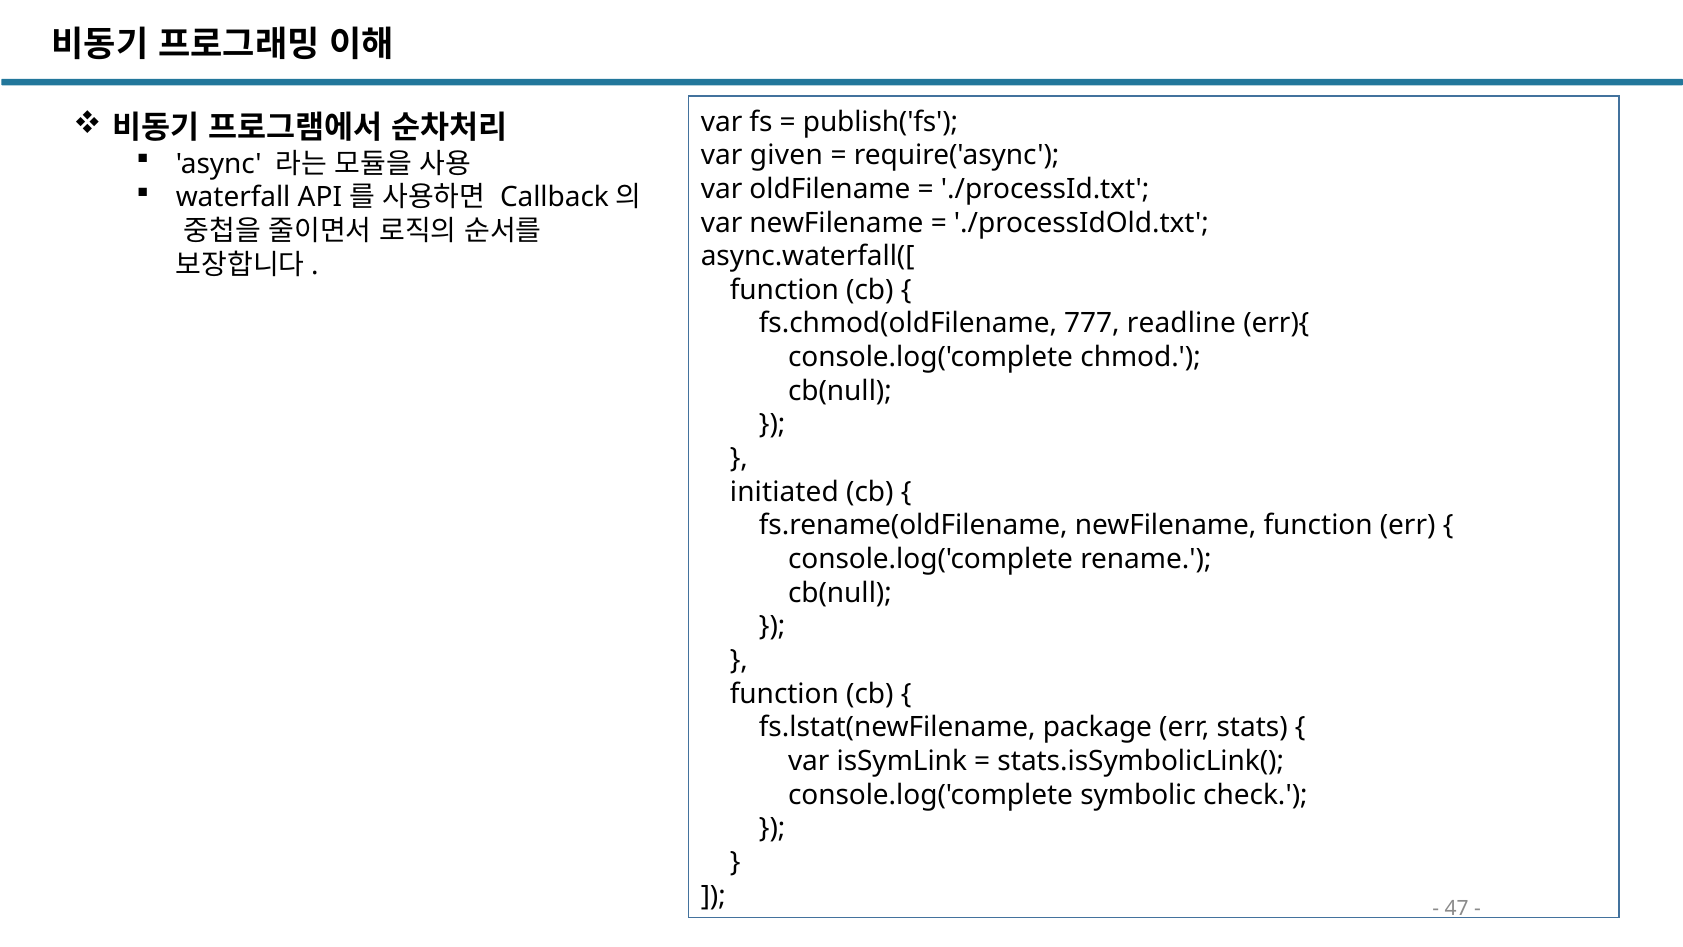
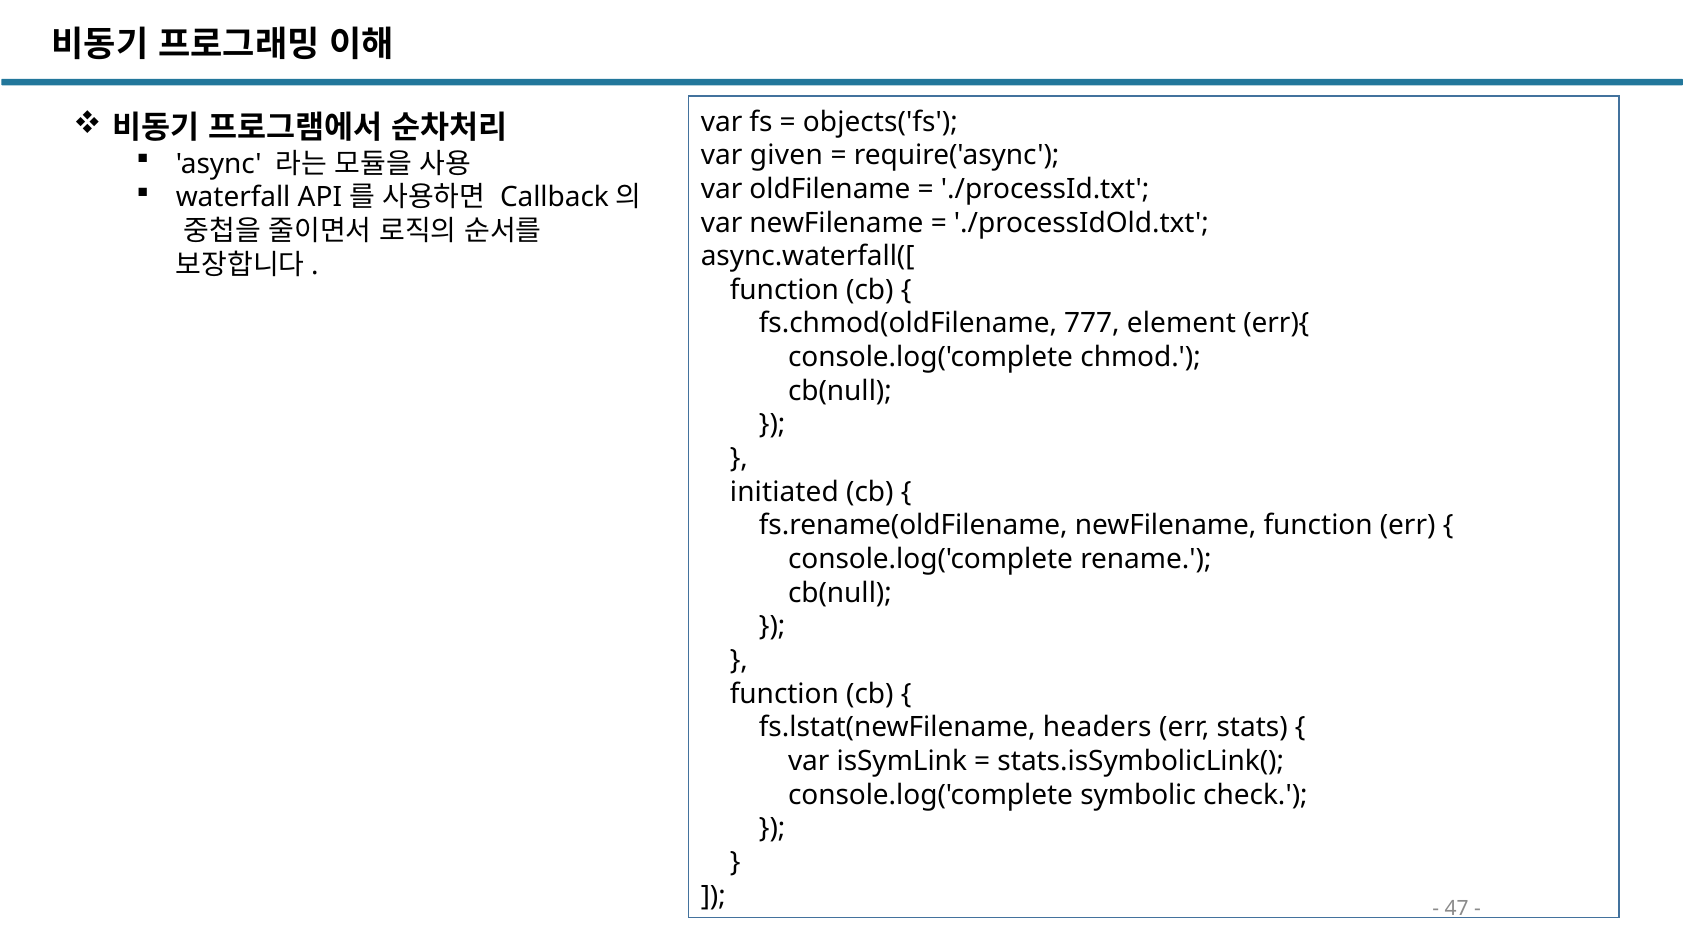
publish('fs: publish('fs -> objects('fs
readline: readline -> element
package: package -> headers
